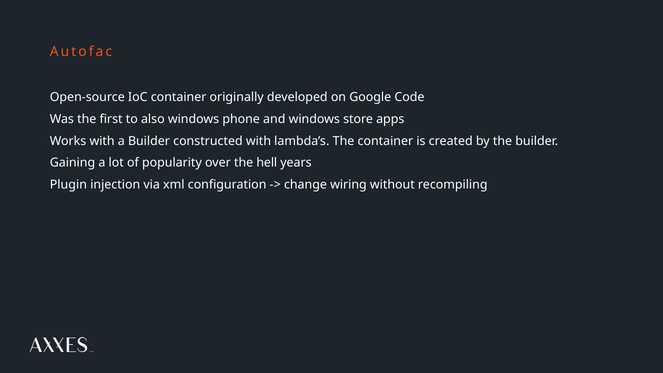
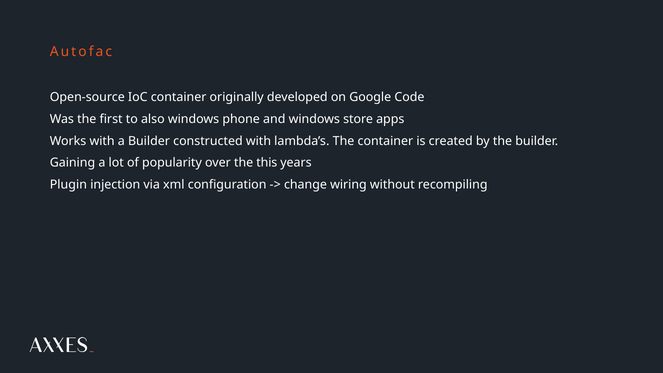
hell: hell -> this
